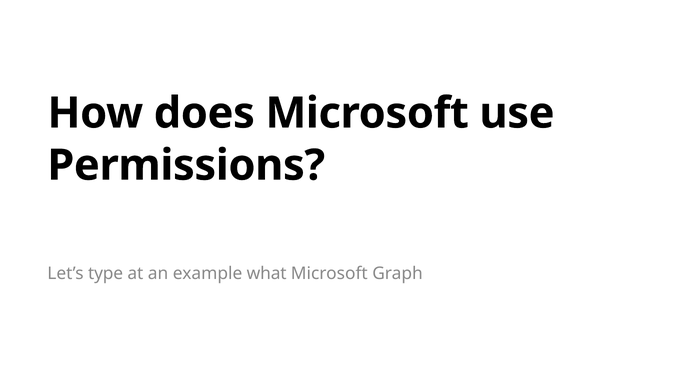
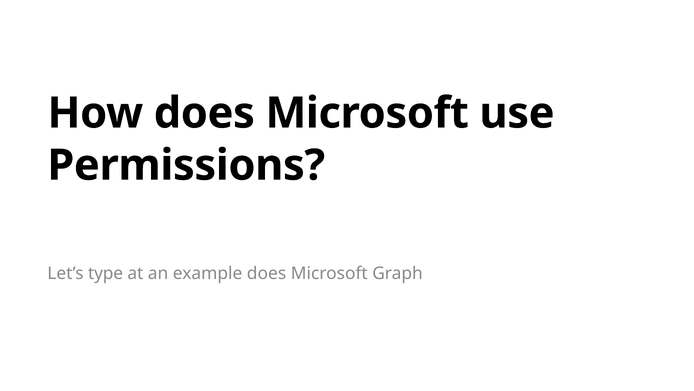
example what: what -> does
